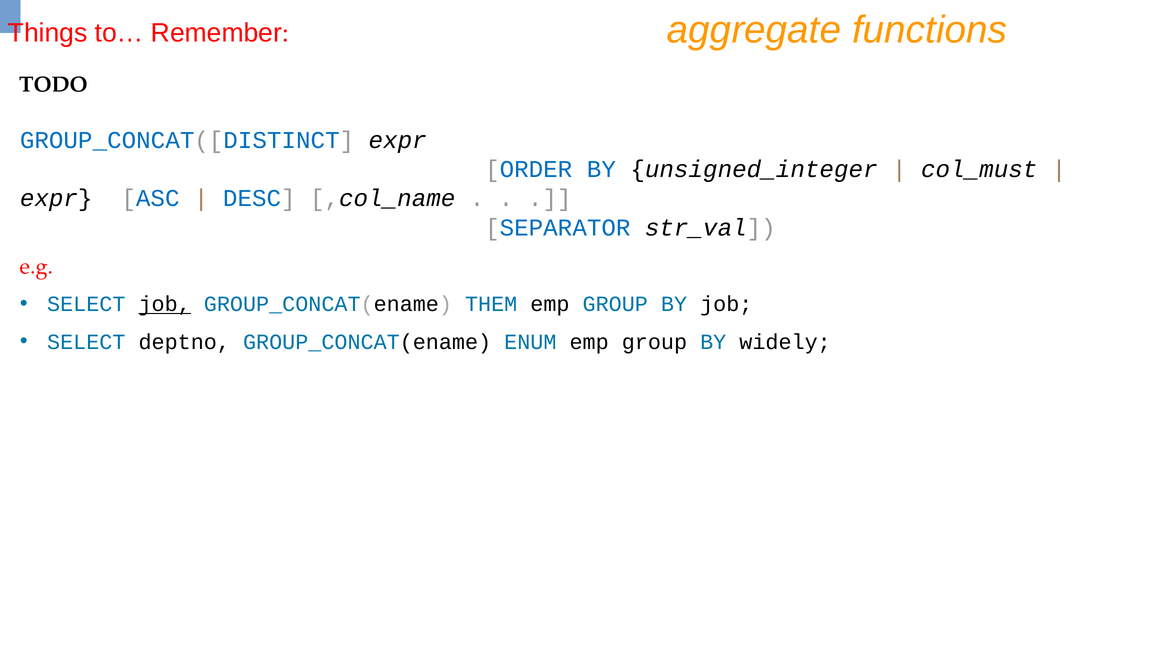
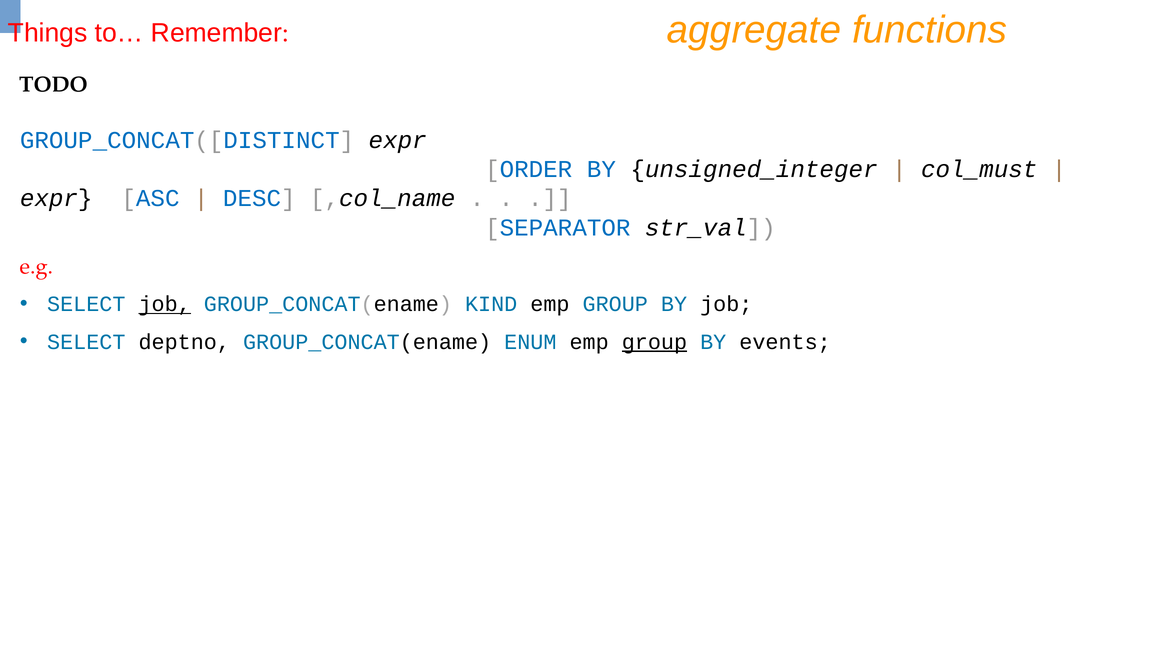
THEM: THEM -> KIND
group at (654, 342) underline: none -> present
widely: widely -> events
